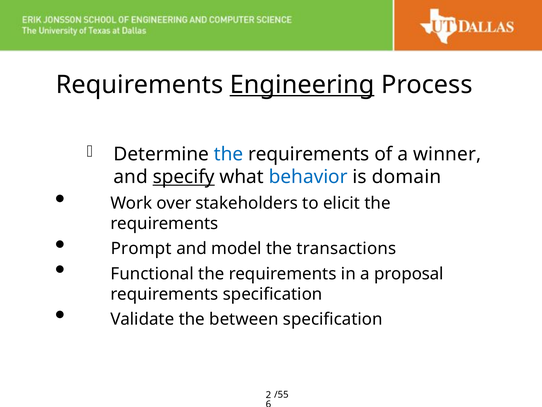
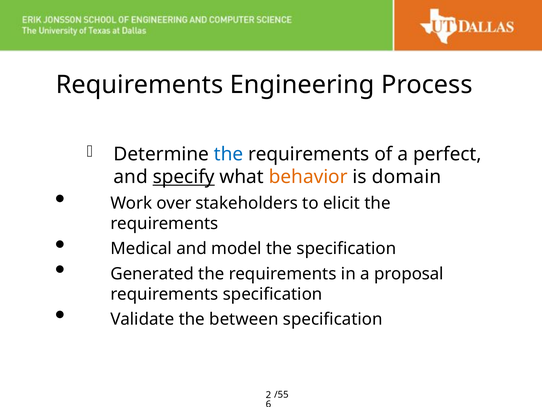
Engineering underline: present -> none
winner: winner -> perfect
behavior colour: blue -> orange
Prompt: Prompt -> Medical
the transactions: transactions -> specification
Functional: Functional -> Generated
